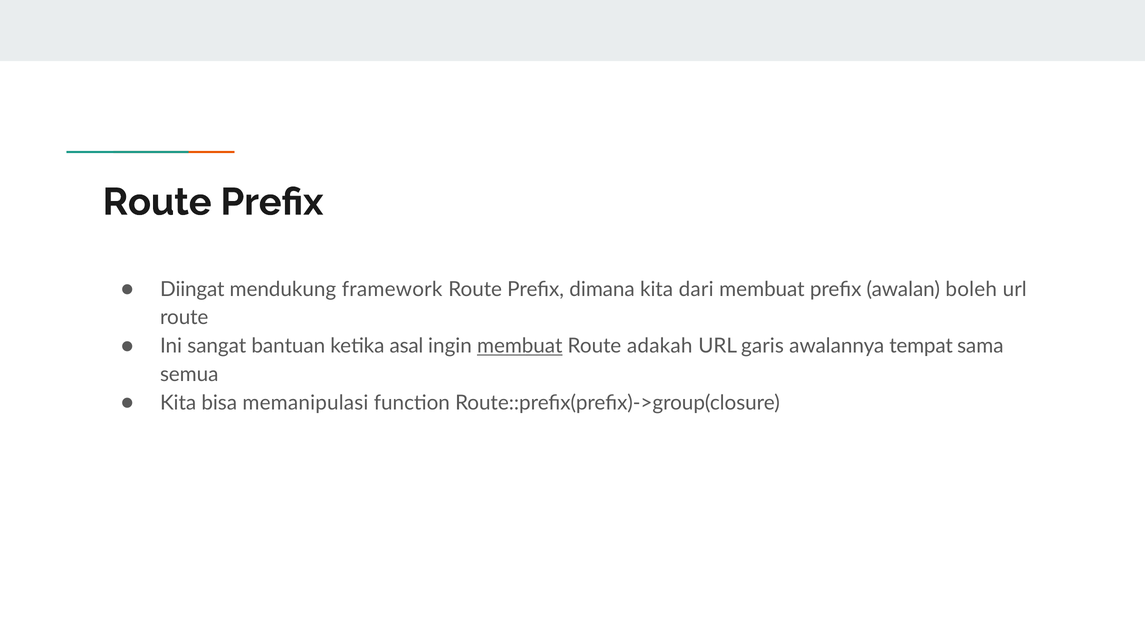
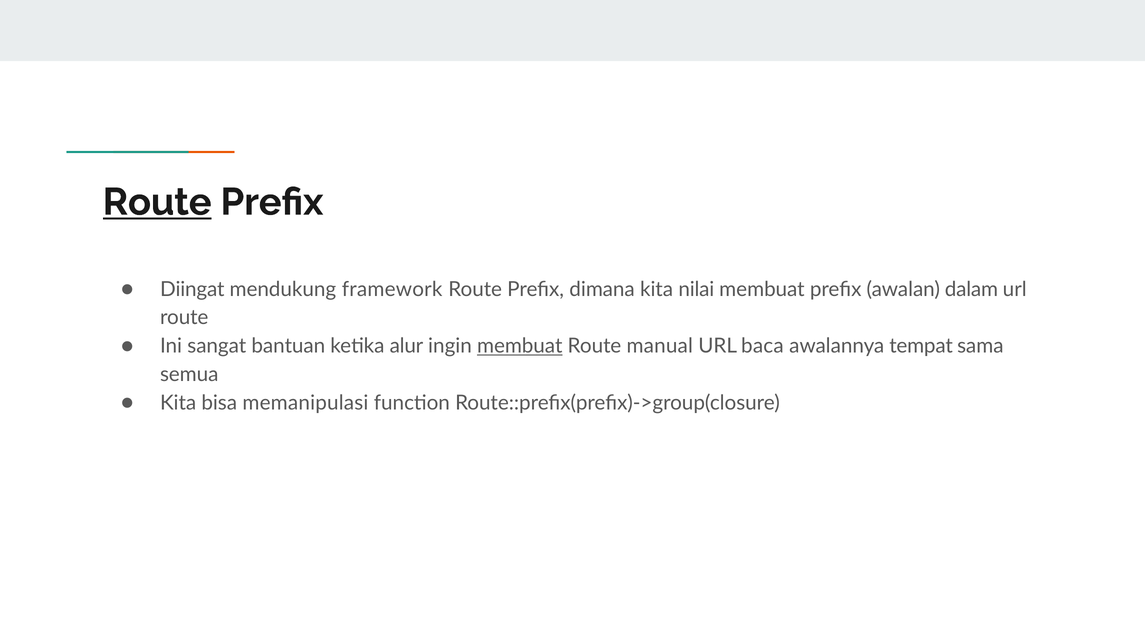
Route at (157, 202) underline: none -> present
dari: dari -> nilai
boleh: boleh -> dalam
asal: asal -> alur
adakah: adakah -> manual
garis: garis -> baca
